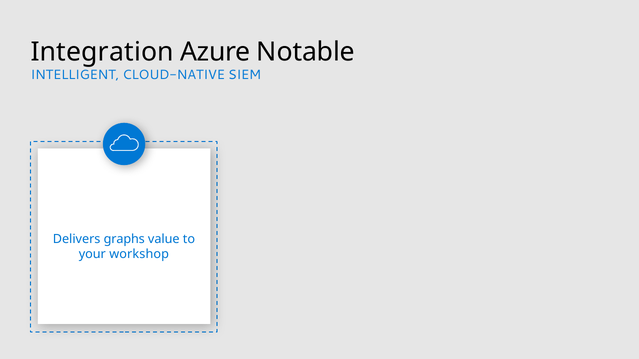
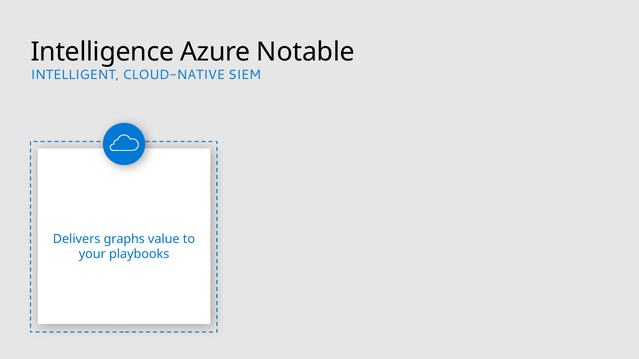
Integration: Integration -> Intelligence
workshop: workshop -> playbooks
